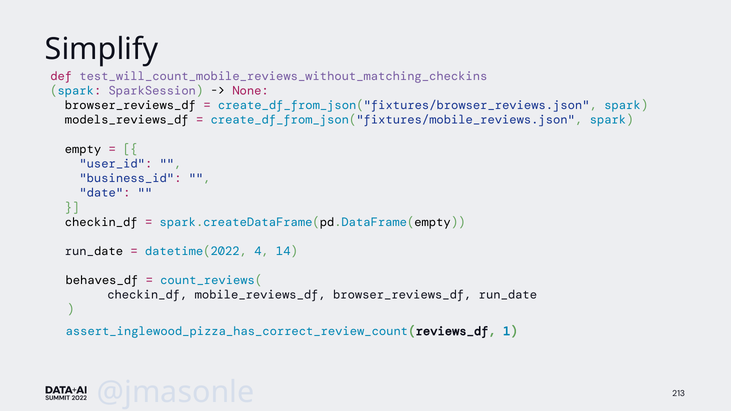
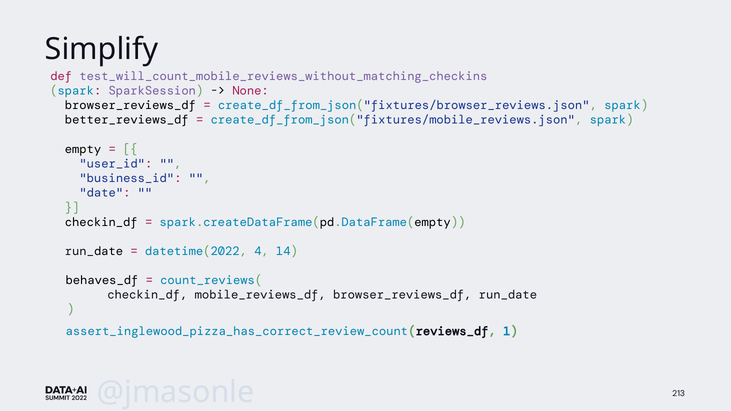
models_reviews_df: models_reviews_df -> better_reviews_df
